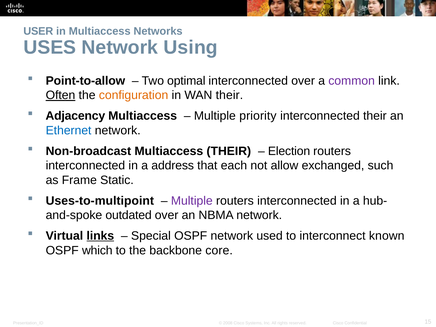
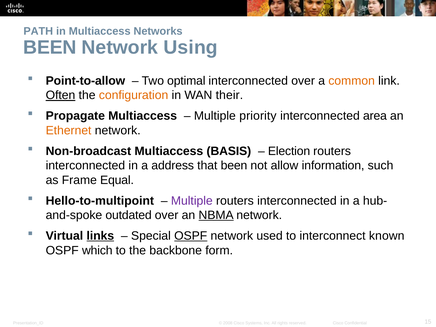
USER: USER -> PATH
USES at (50, 47): USES -> BEEN
common colour: purple -> orange
Adjacency: Adjacency -> Propagate
interconnected their: their -> area
Ethernet colour: blue -> orange
Multiaccess THEIR: THEIR -> BASIS
that each: each -> been
exchanged: exchanged -> information
Static: Static -> Equal
Uses-to-multipoint: Uses-to-multipoint -> Hello-to-multipoint
NBMA underline: none -> present
OSPF at (191, 236) underline: none -> present
core: core -> form
